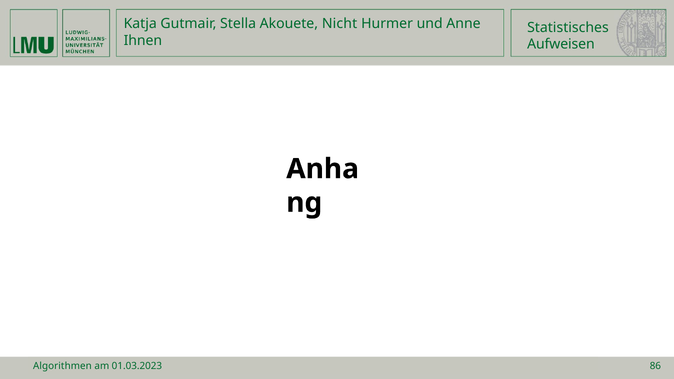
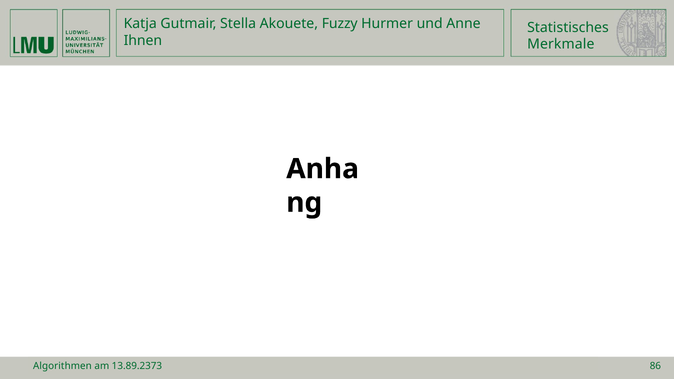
Nicht: Nicht -> Fuzzy
Aufweisen: Aufweisen -> Merkmale
01.03.2023: 01.03.2023 -> 13.89.2373
